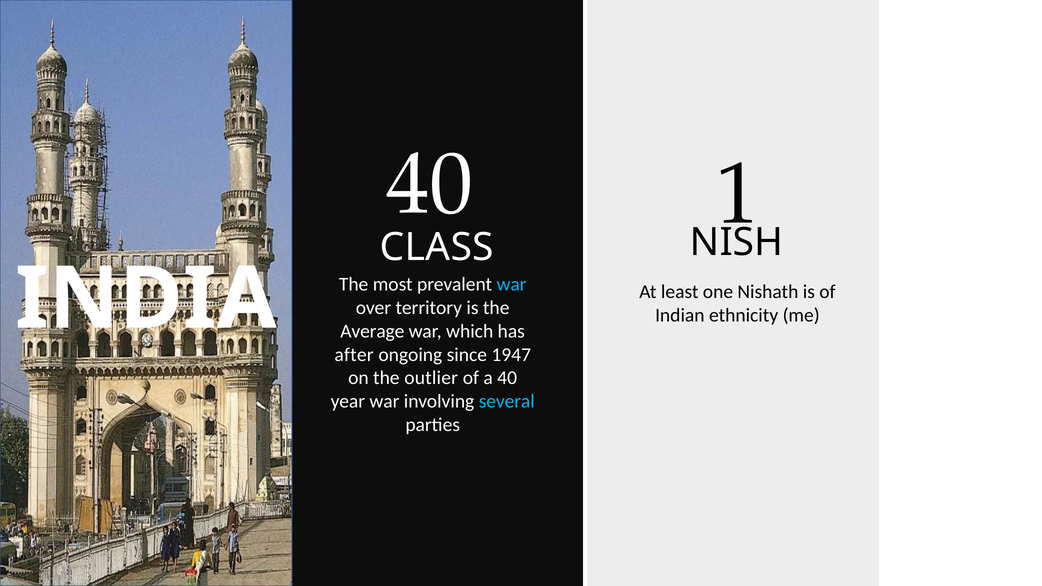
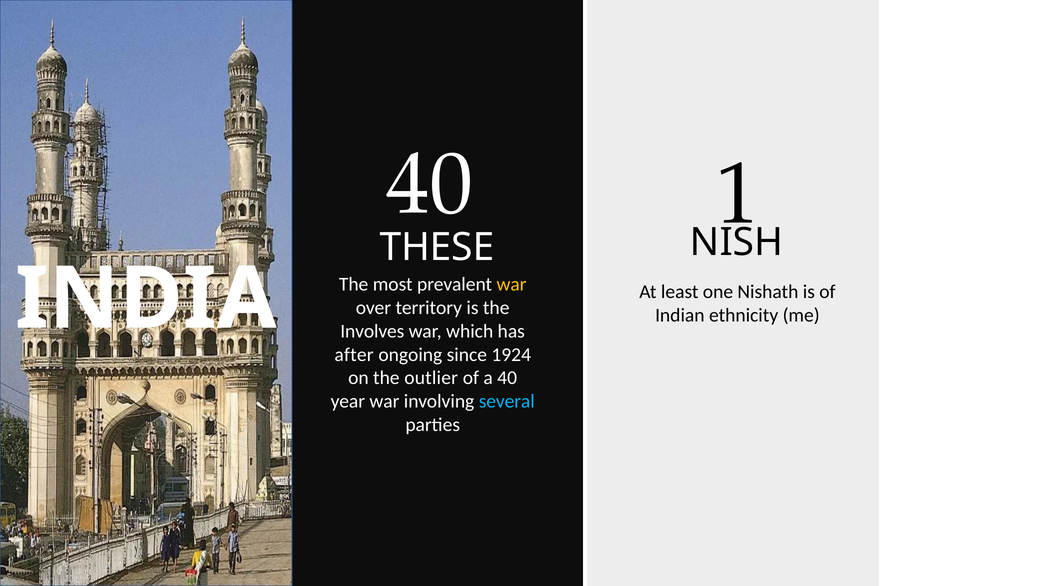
CLASS: CLASS -> THESE
war at (511, 284) colour: light blue -> yellow
Average: Average -> Involves
1947: 1947 -> 1924
